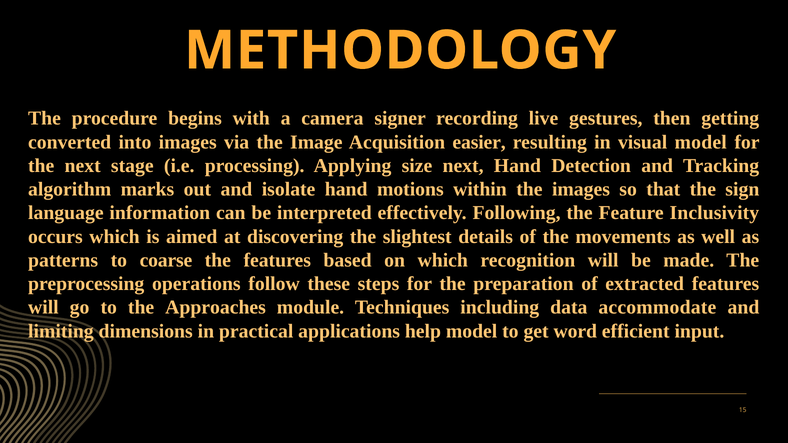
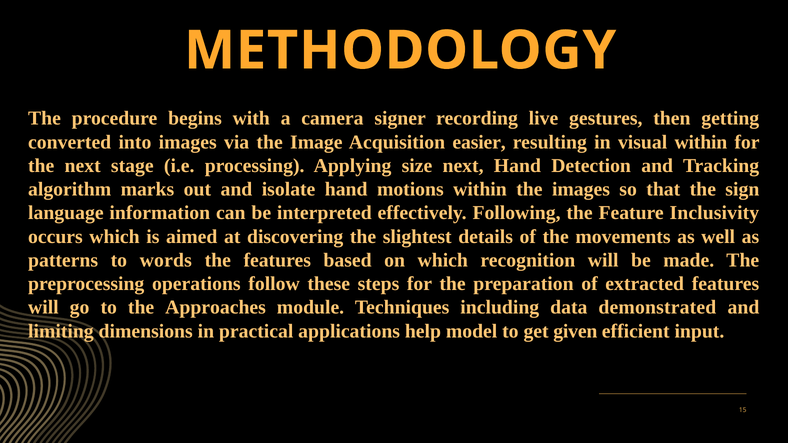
visual model: model -> within
coarse: coarse -> words
accommodate: accommodate -> demonstrated
word: word -> given
